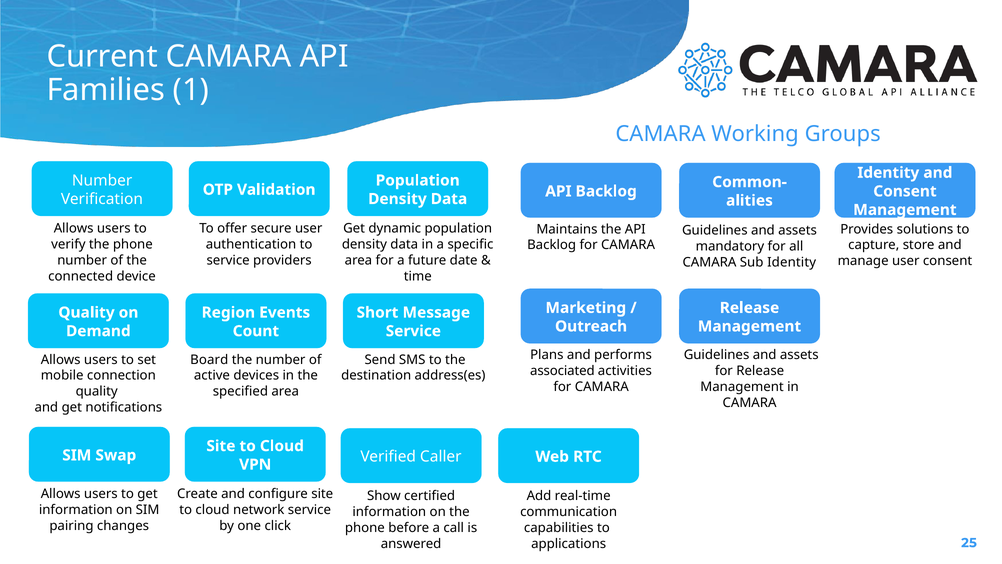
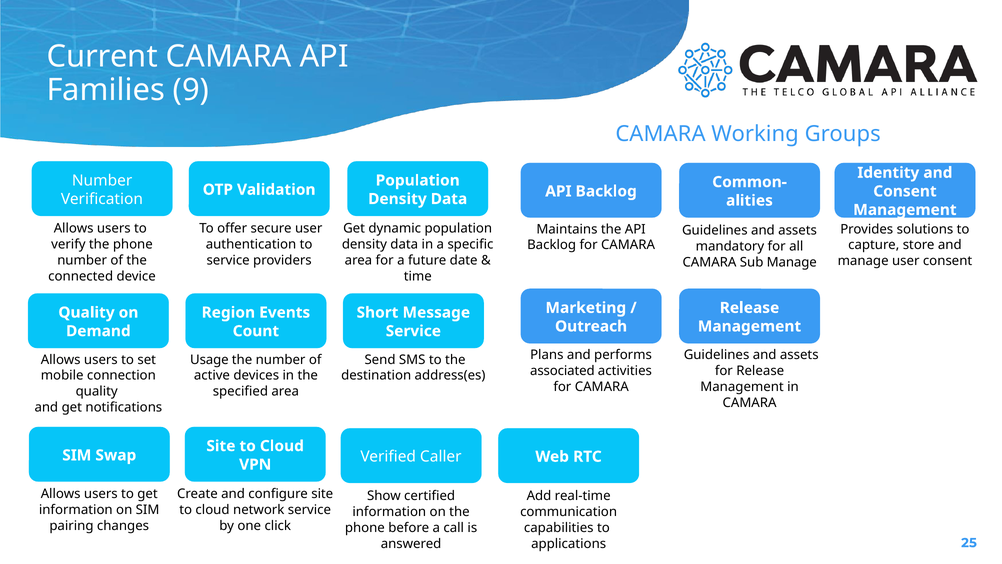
1: 1 -> 9
Sub Identity: Identity -> Manage
Board: Board -> Usage
